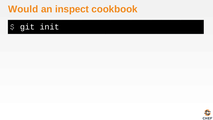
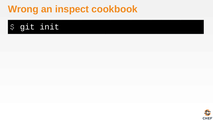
Would: Would -> Wrong
